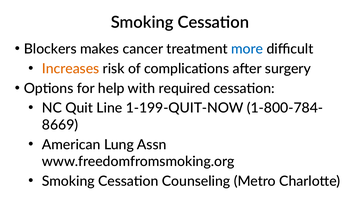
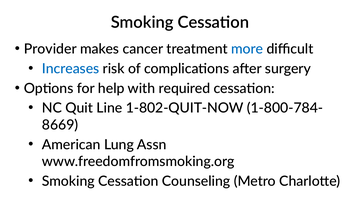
Blockers: Blockers -> Provider
Increases colour: orange -> blue
1-199-QUIT-NOW: 1-199-QUIT-NOW -> 1-802-QUIT-NOW
